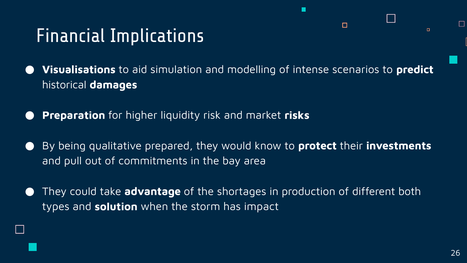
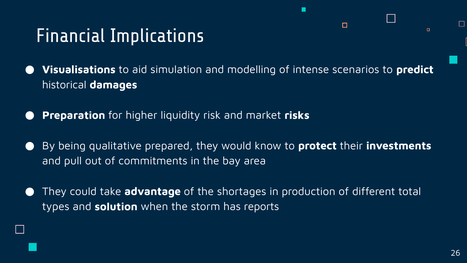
both: both -> total
impact: impact -> reports
